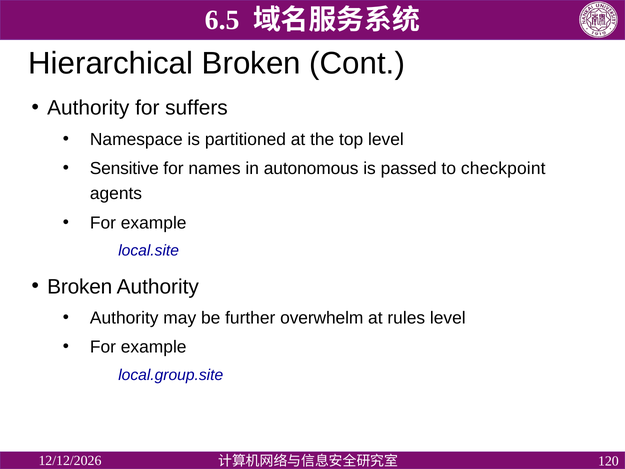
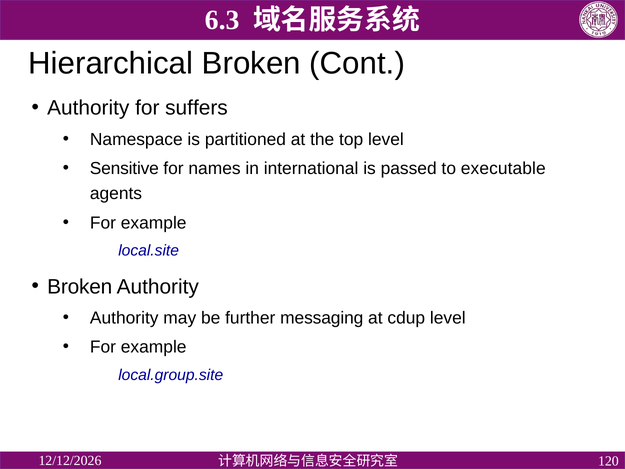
6.5: 6.5 -> 6.3
autonomous: autonomous -> international
checkpoint: checkpoint -> executable
overwhelm: overwhelm -> messaging
rules: rules -> cdup
